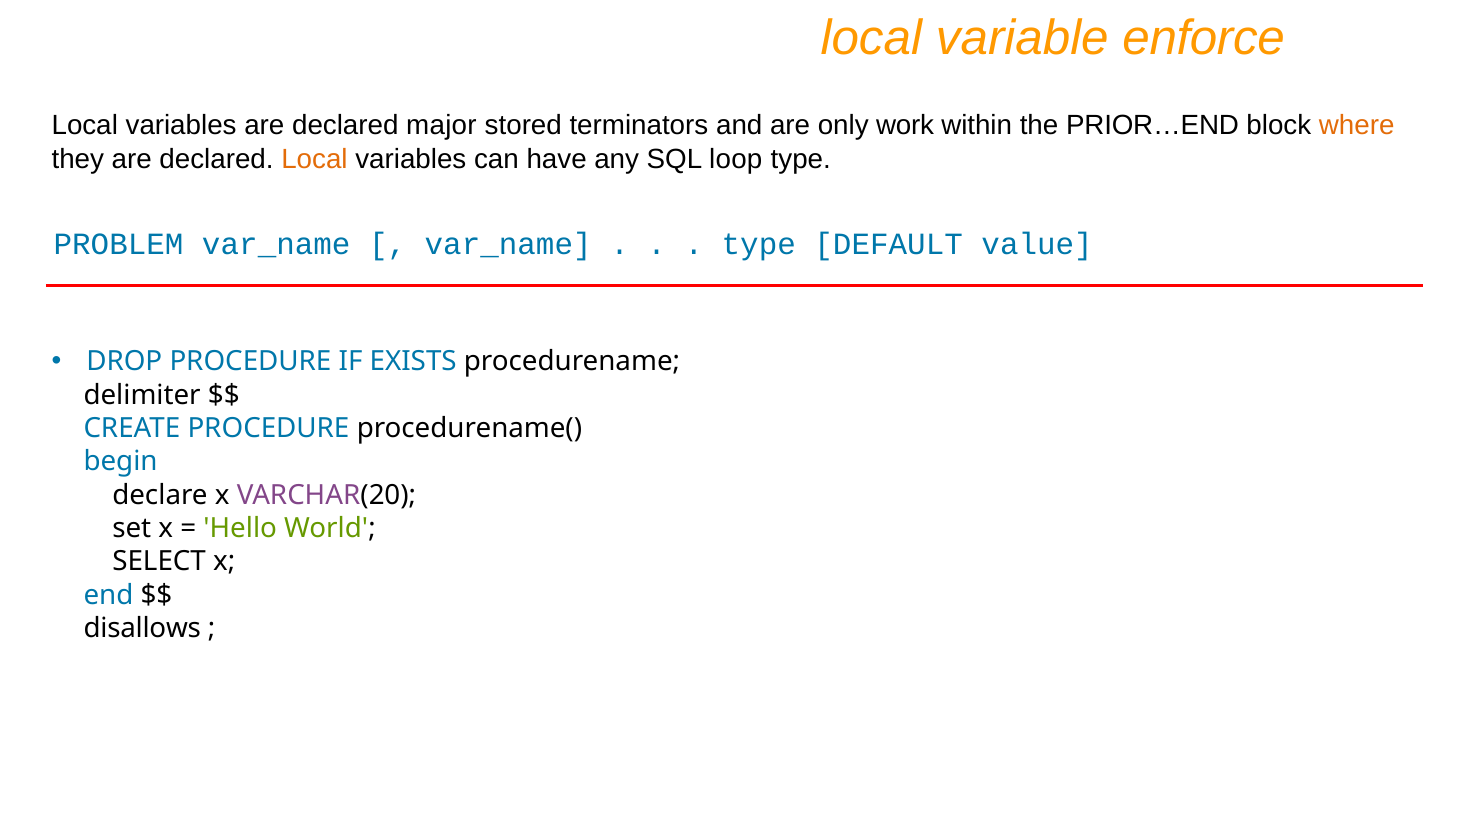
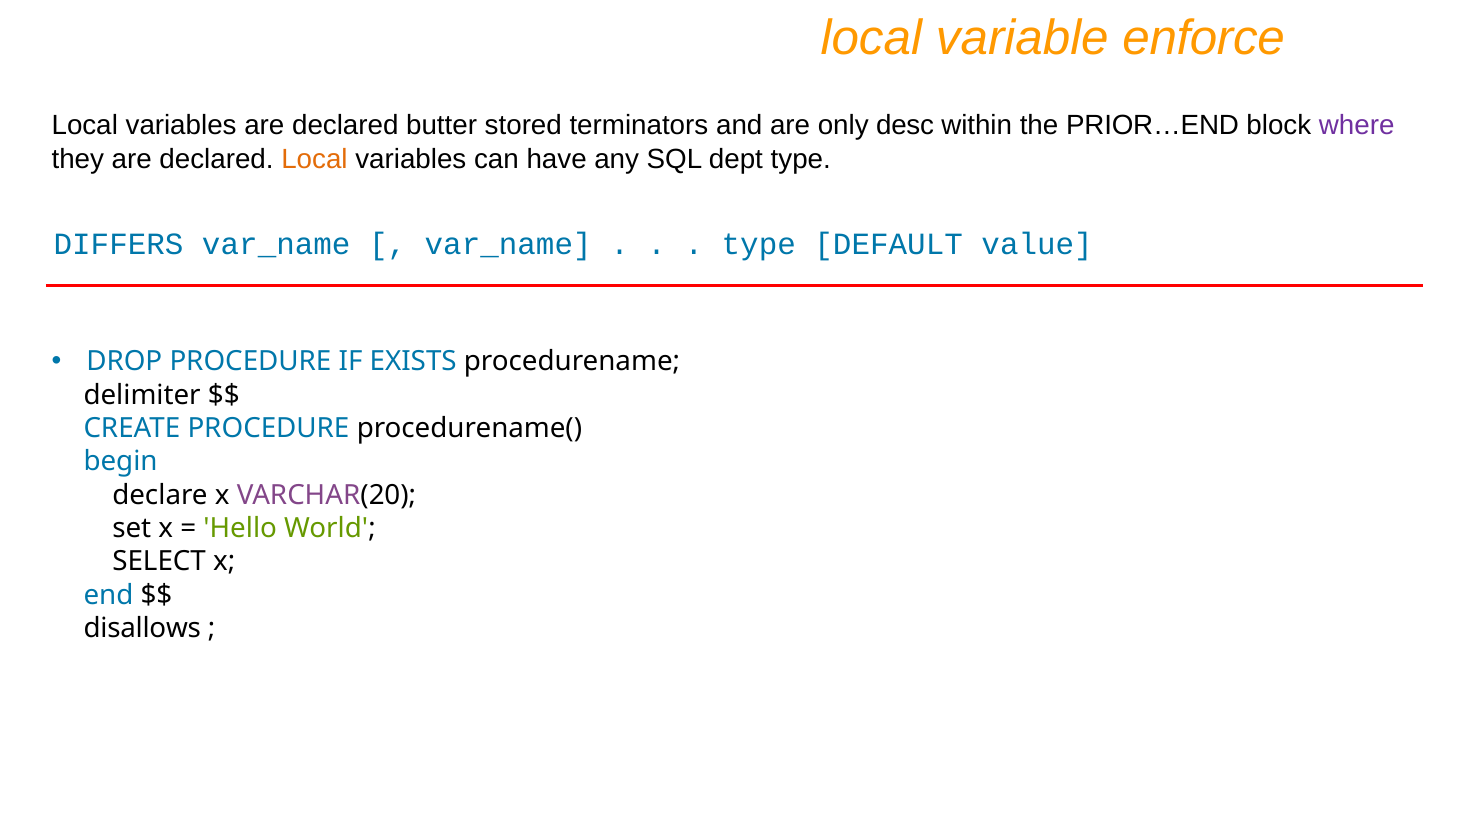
major: major -> butter
work: work -> desc
where colour: orange -> purple
loop: loop -> dept
PROBLEM: PROBLEM -> DIFFERS
